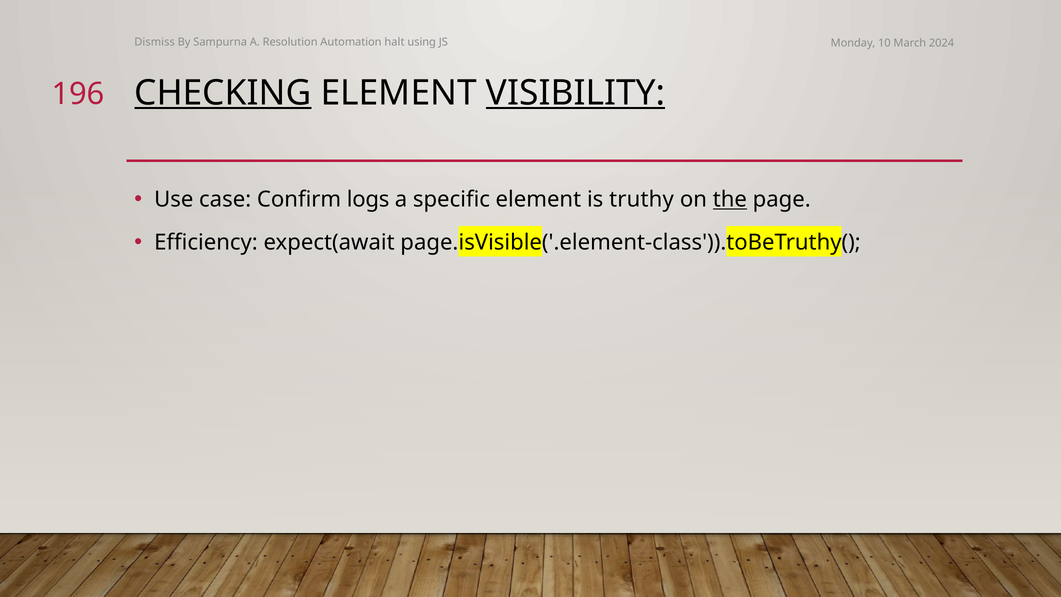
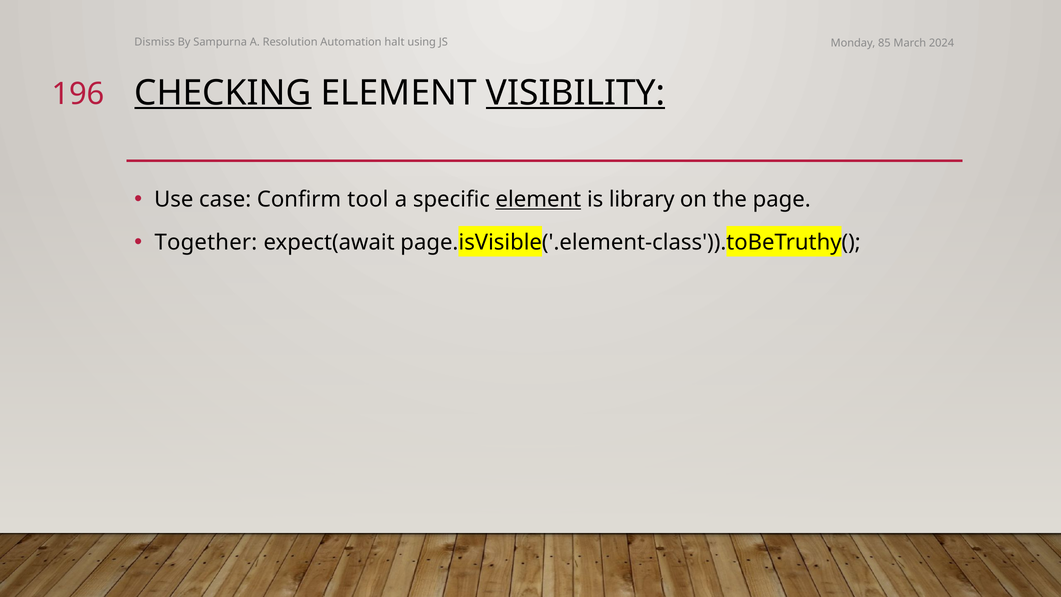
10: 10 -> 85
logs: logs -> tool
element at (538, 199) underline: none -> present
truthy: truthy -> library
the underline: present -> none
Efficiency: Efficiency -> Together
